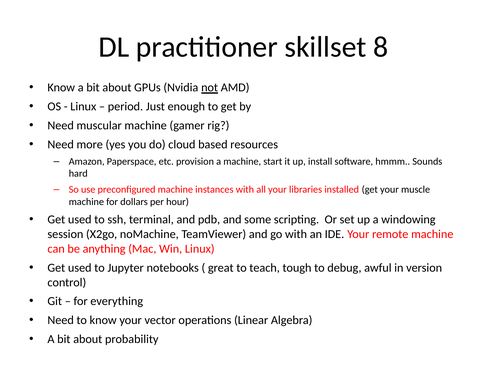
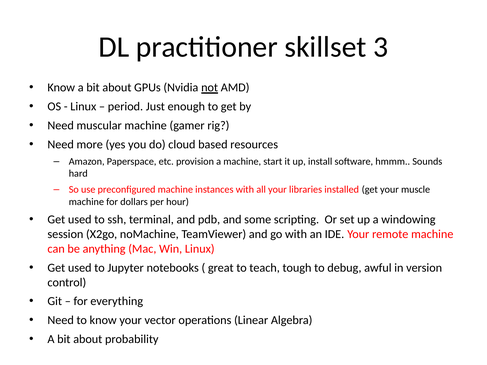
8: 8 -> 3
